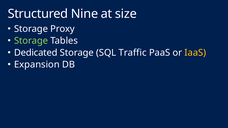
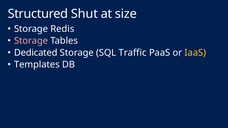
Nine: Nine -> Shut
Proxy: Proxy -> Redis
Storage at (31, 41) colour: light green -> pink
Expansion: Expansion -> Templates
